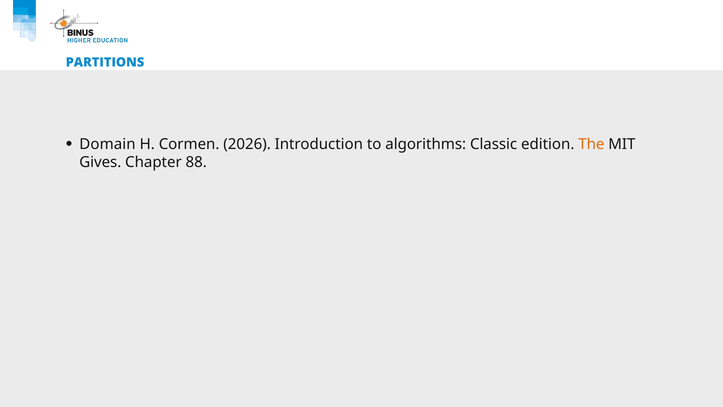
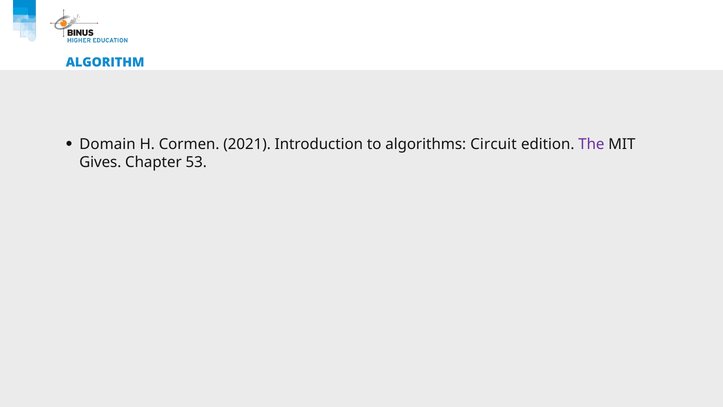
PARTITIONS: PARTITIONS -> ALGORITHM
2026: 2026 -> 2021
Classic: Classic -> Circuit
The colour: orange -> purple
88: 88 -> 53
